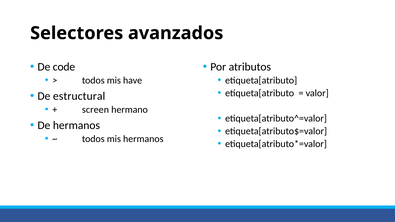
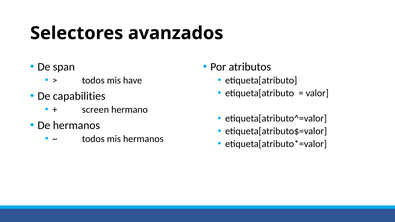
code: code -> span
estructural: estructural -> capabilities
